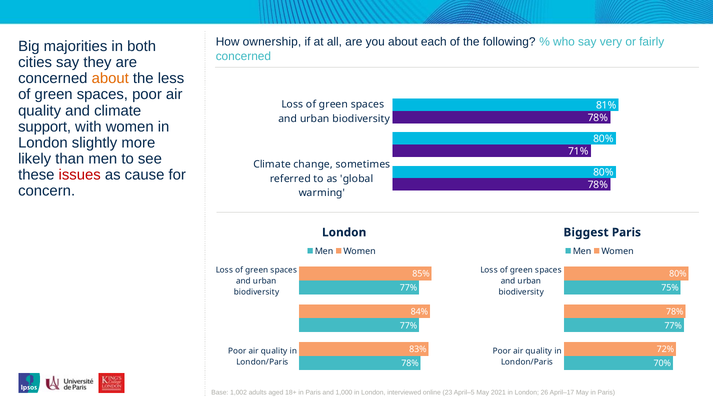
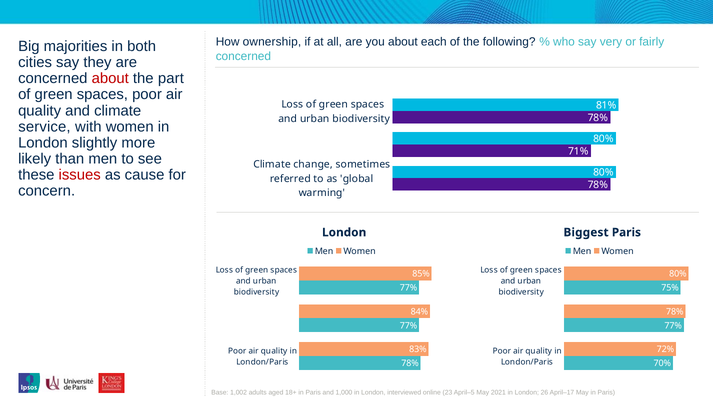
about at (110, 79) colour: orange -> red
less: less -> part
support: support -> service
